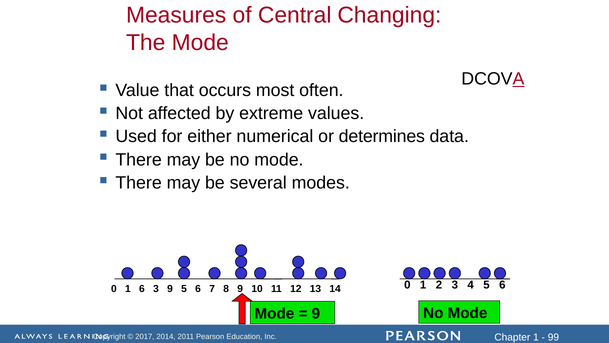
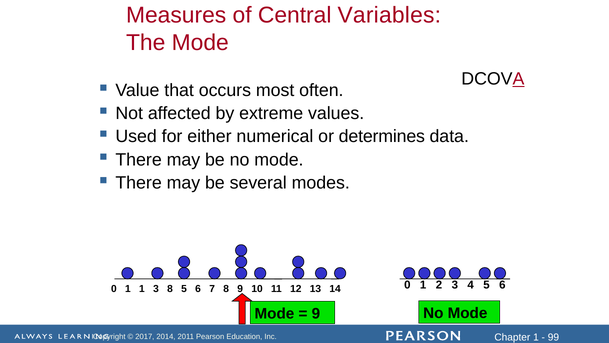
Changing: Changing -> Variables
1 6: 6 -> 1
3 9: 9 -> 8
